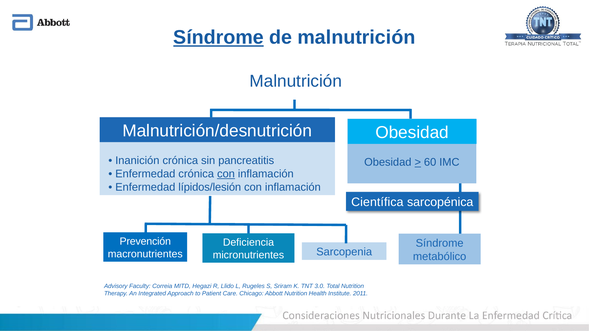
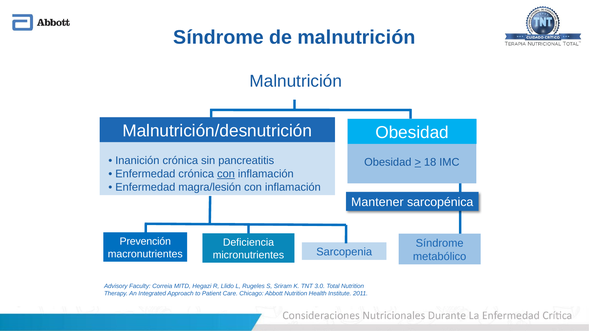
Síndrome at (219, 38) underline: present -> none
60: 60 -> 18
lípidos/lesión: lípidos/lesión -> magra/lesión
Científica: Científica -> Mantener
